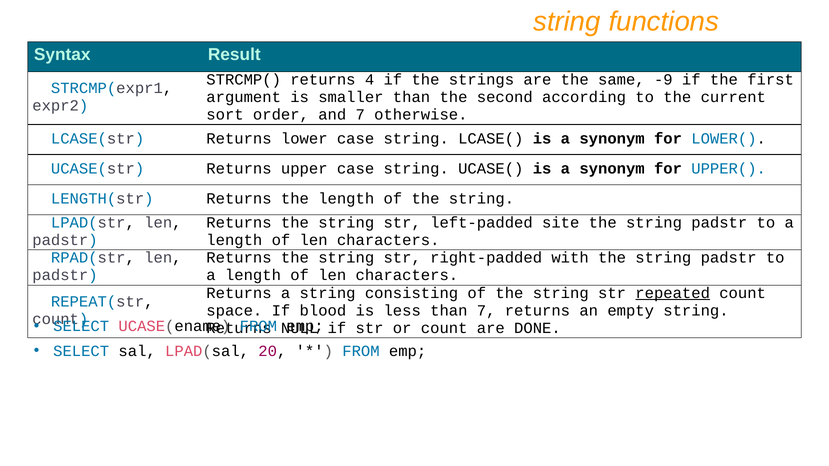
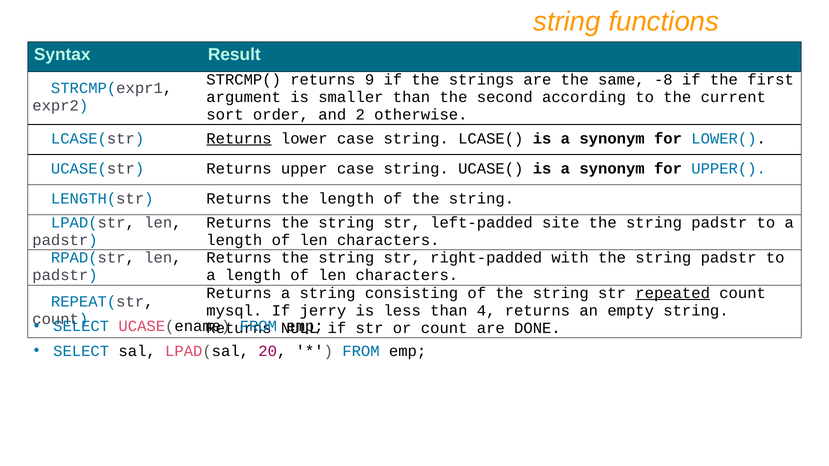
4: 4 -> 9
-9: -9 -> -8
and 7: 7 -> 2
Returns at (239, 139) underline: none -> present
space: space -> mysql
blood: blood -> jerry
than 7: 7 -> 4
